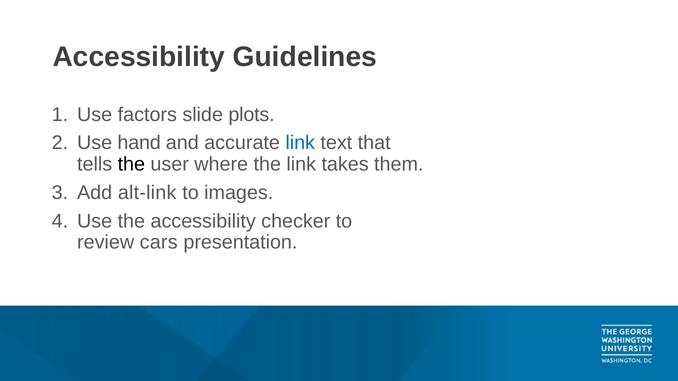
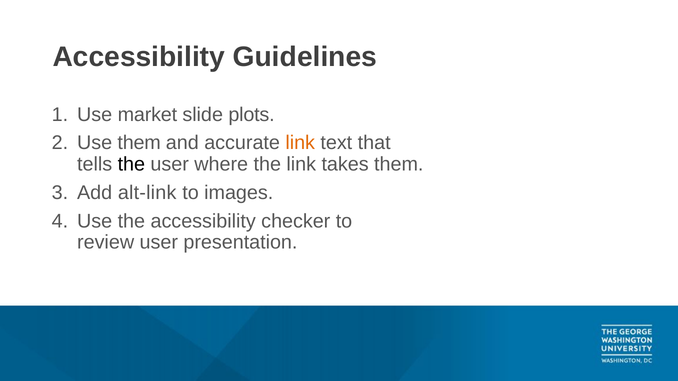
factors: factors -> market
Use hand: hand -> them
link at (300, 143) colour: blue -> orange
review cars: cars -> user
